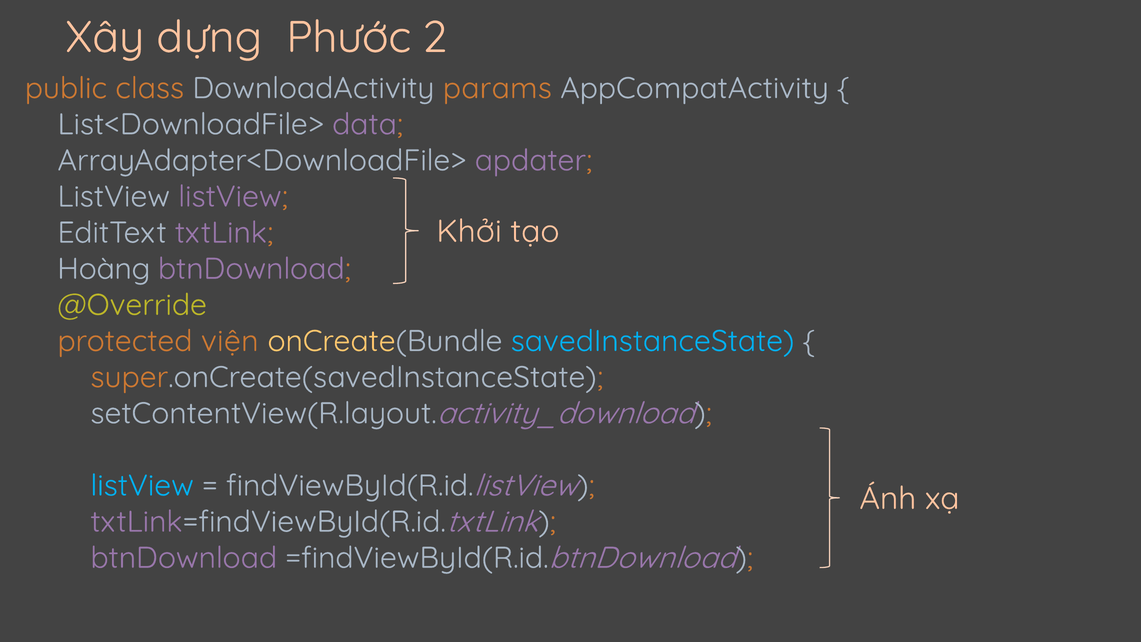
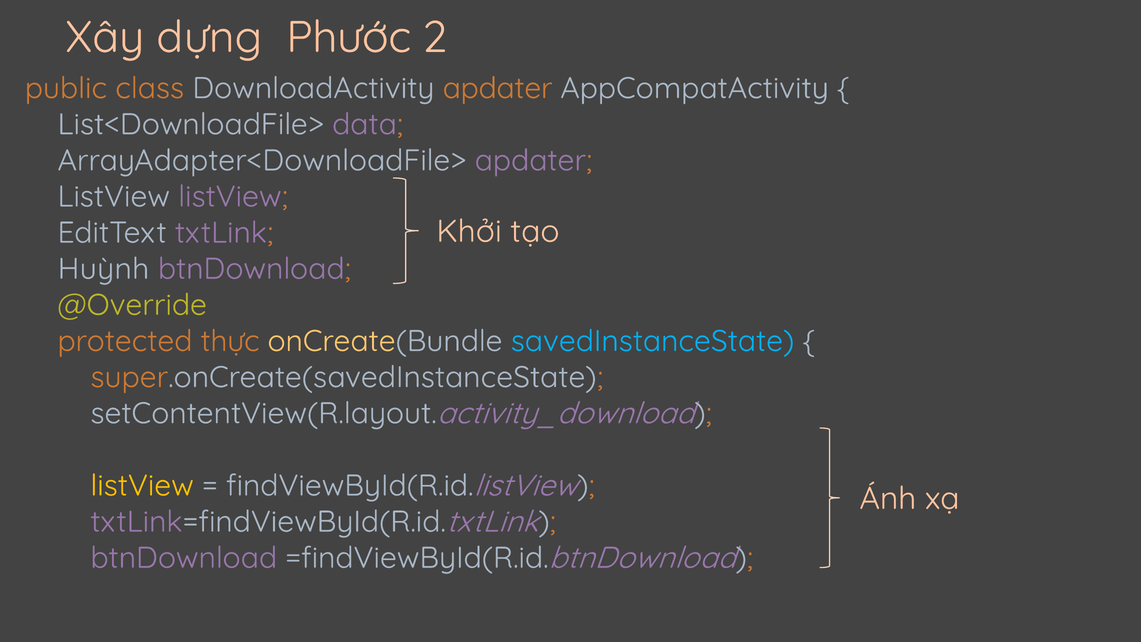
DownloadActivity params: params -> apdater
Hoàng: Hoàng -> Huỳnh
viện: viện -> thực
listView at (142, 486) colour: light blue -> yellow
